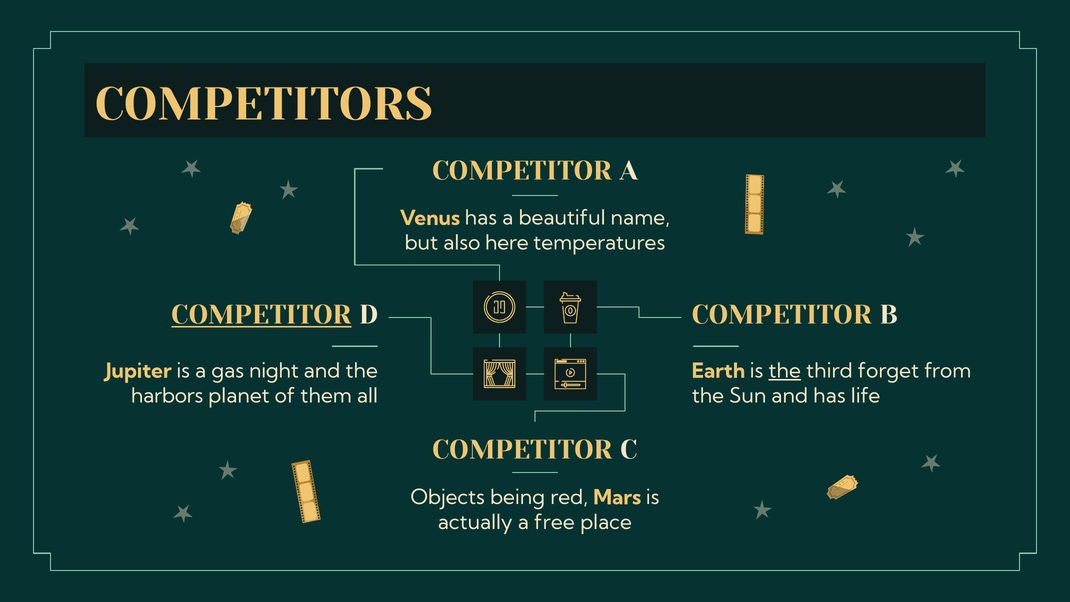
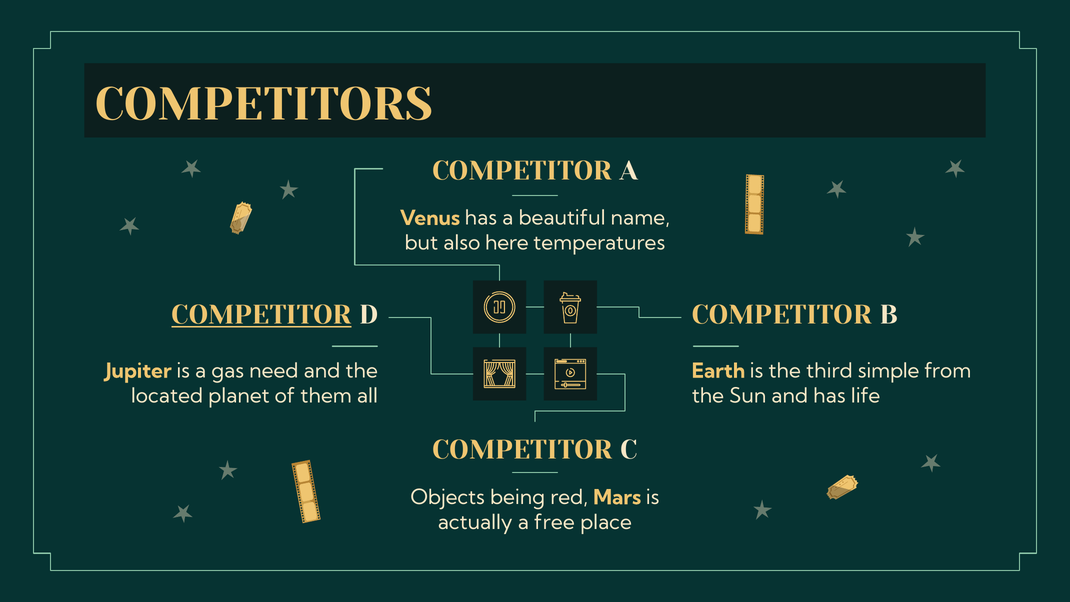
night: night -> need
the at (785, 371) underline: present -> none
forget: forget -> simple
harbors: harbors -> located
